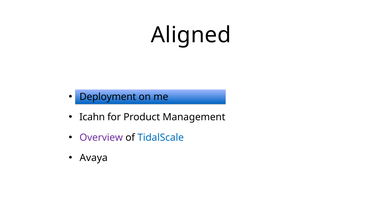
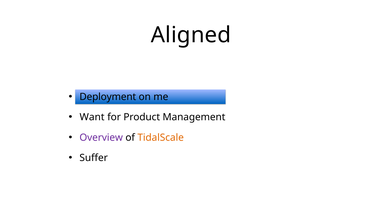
Icahn: Icahn -> Want
TidalScale colour: blue -> orange
Avaya: Avaya -> Suffer
